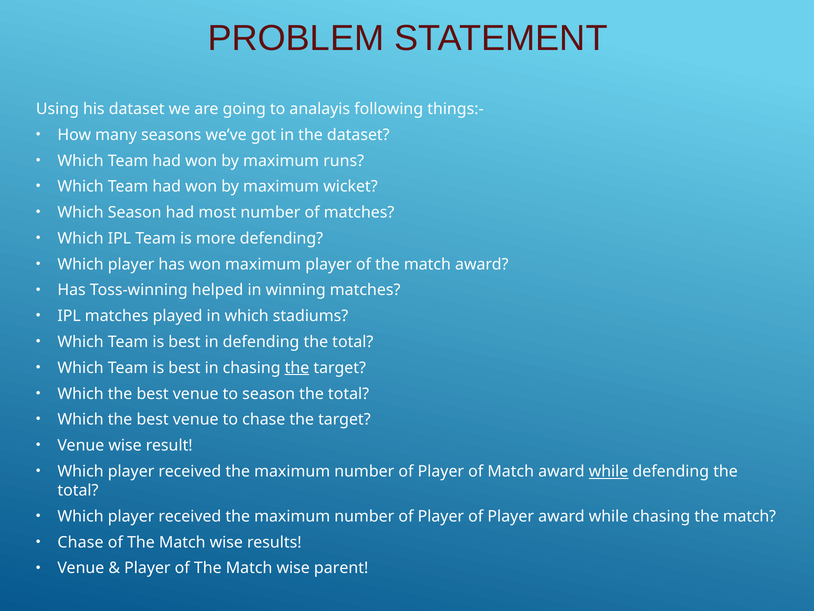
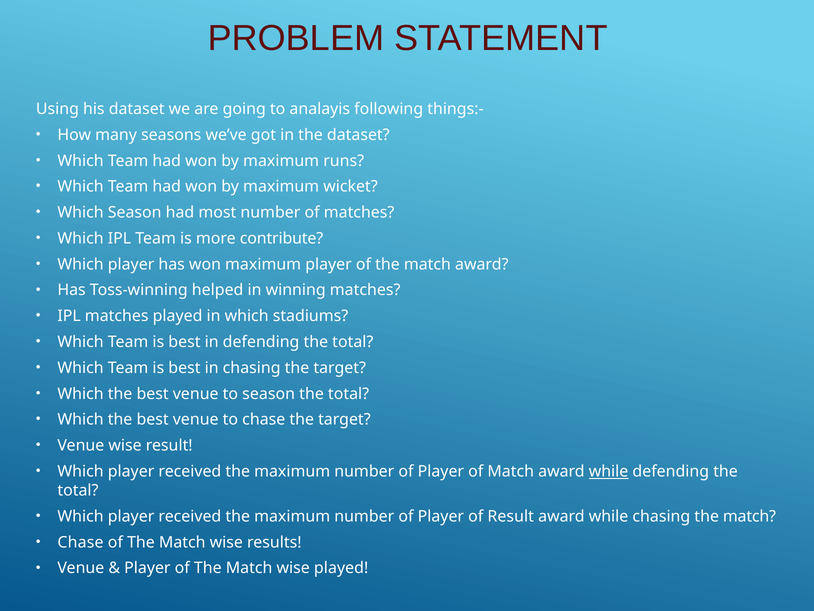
more defending: defending -> contribute
the at (297, 368) underline: present -> none
Player of Player: Player -> Result
wise parent: parent -> played
